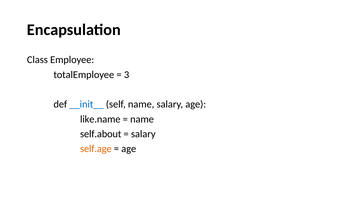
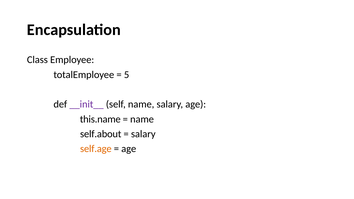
3: 3 -> 5
__init__ colour: blue -> purple
like.name: like.name -> this.name
